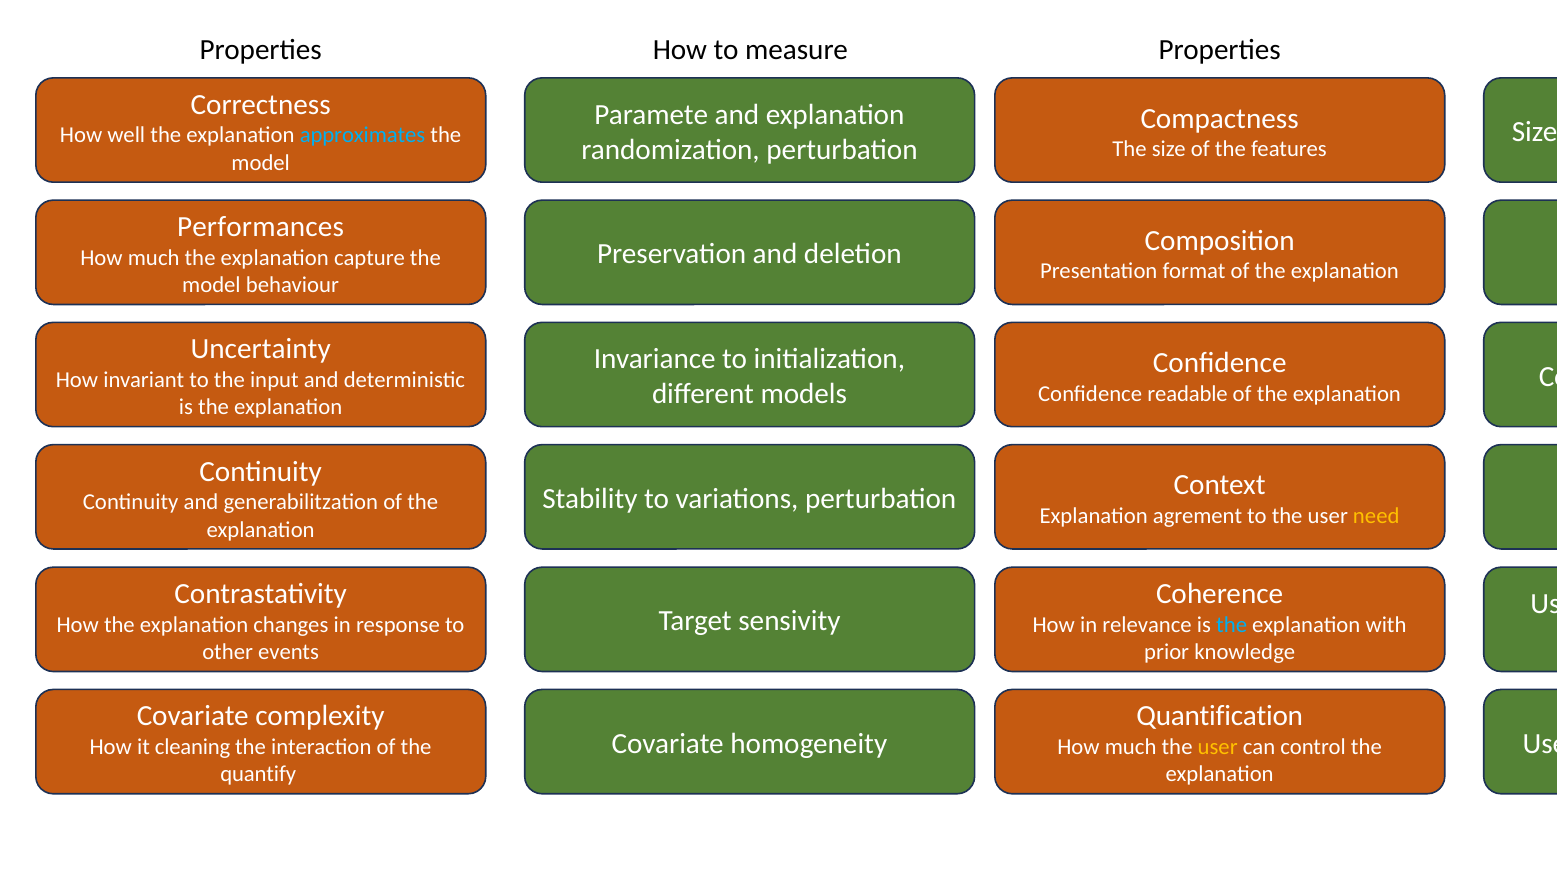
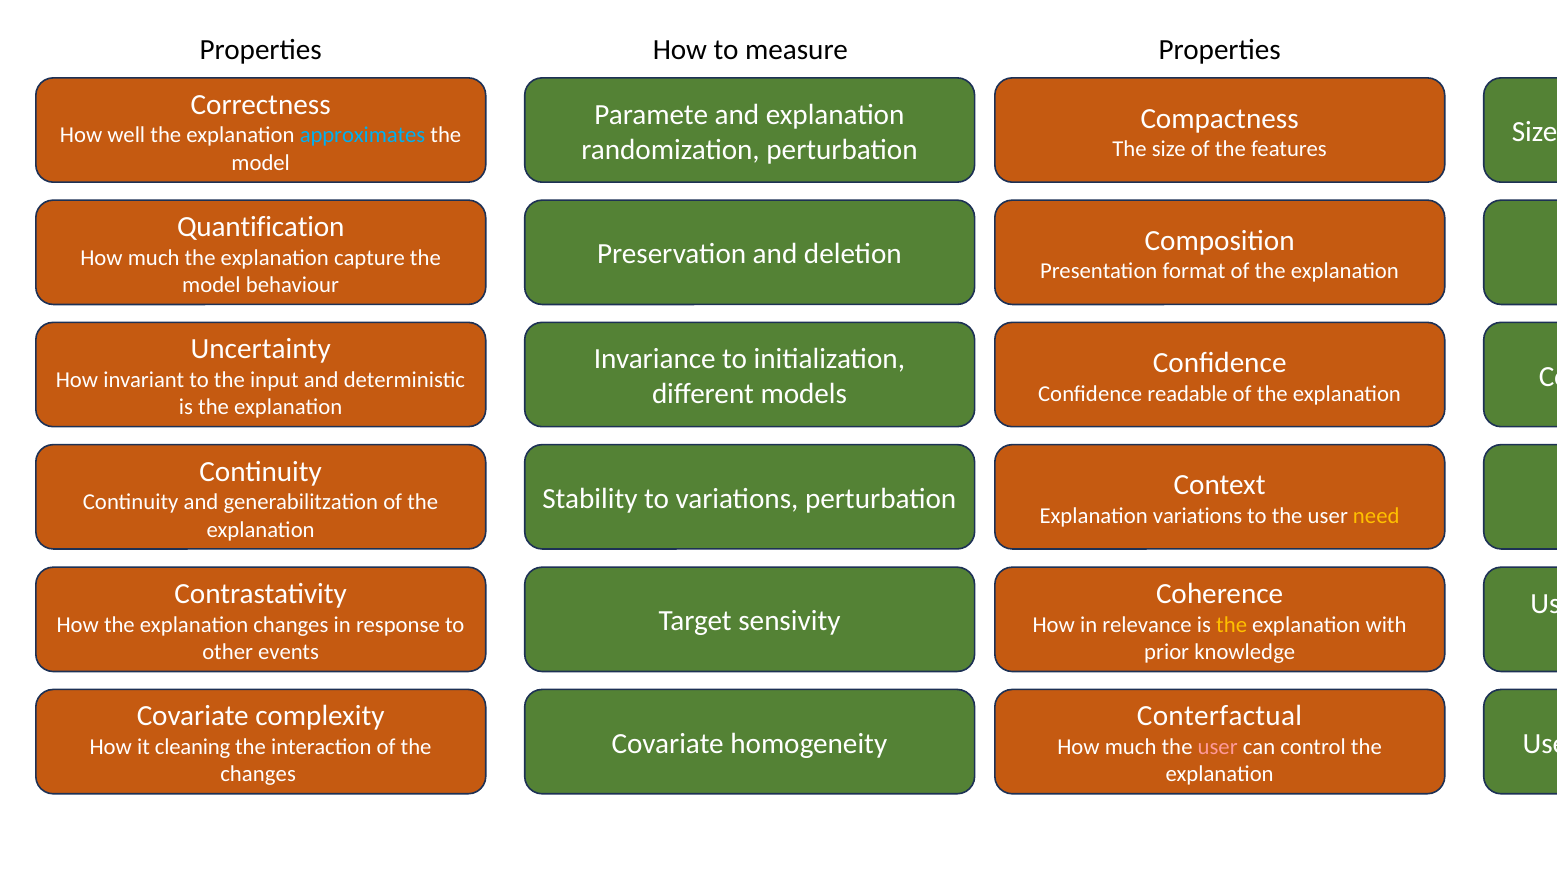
Performances: Performances -> Quantification
Explanation agrement: agrement -> variations
the at (1232, 625) colour: light blue -> yellow
Quantification: Quantification -> Conterfactual
user at (1218, 747) colour: yellow -> pink
quantify at (258, 774): quantify -> changes
